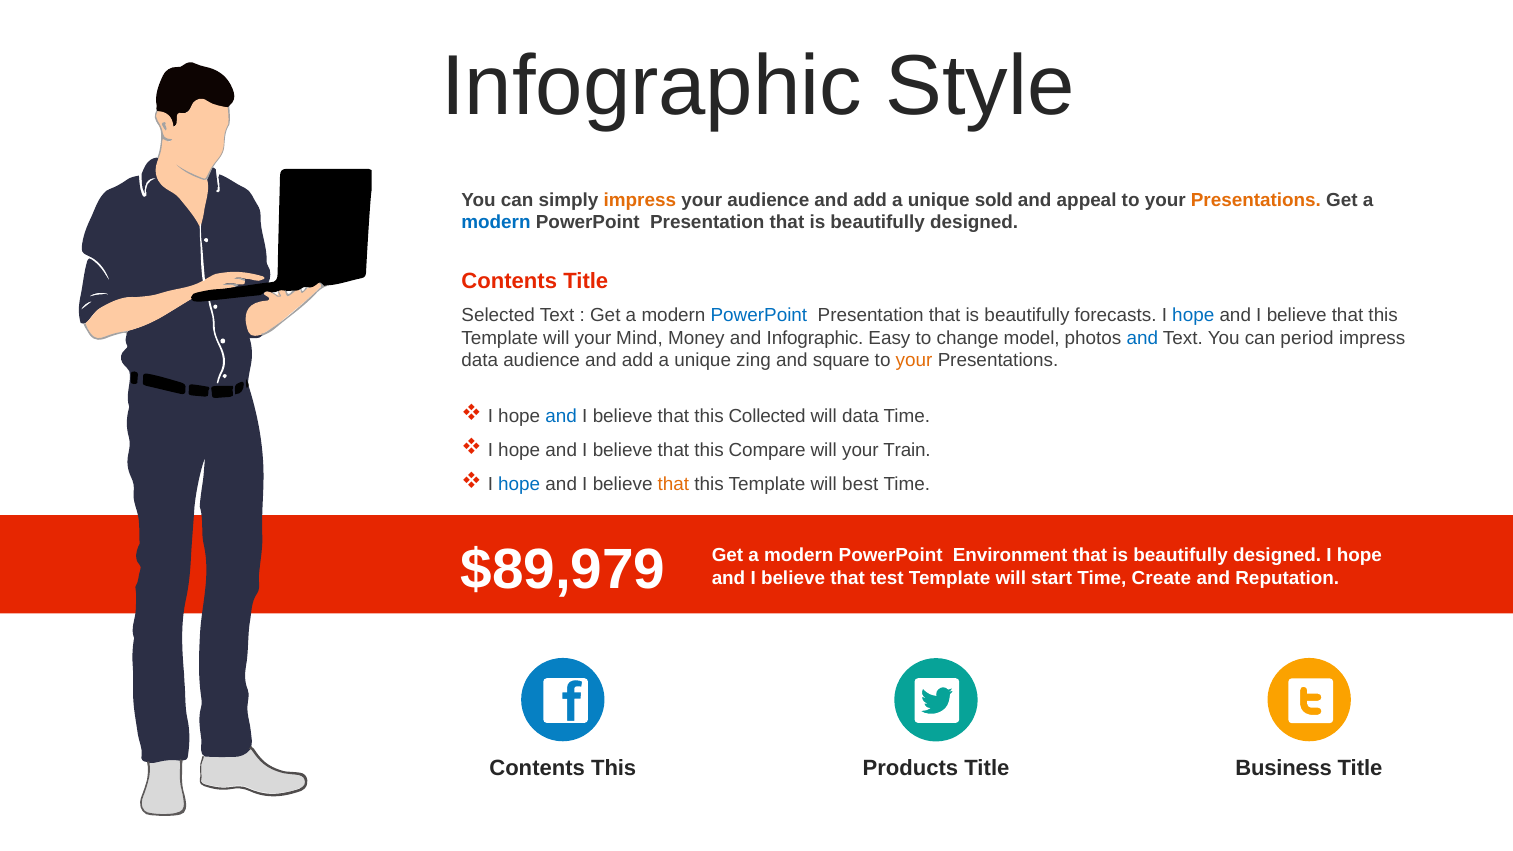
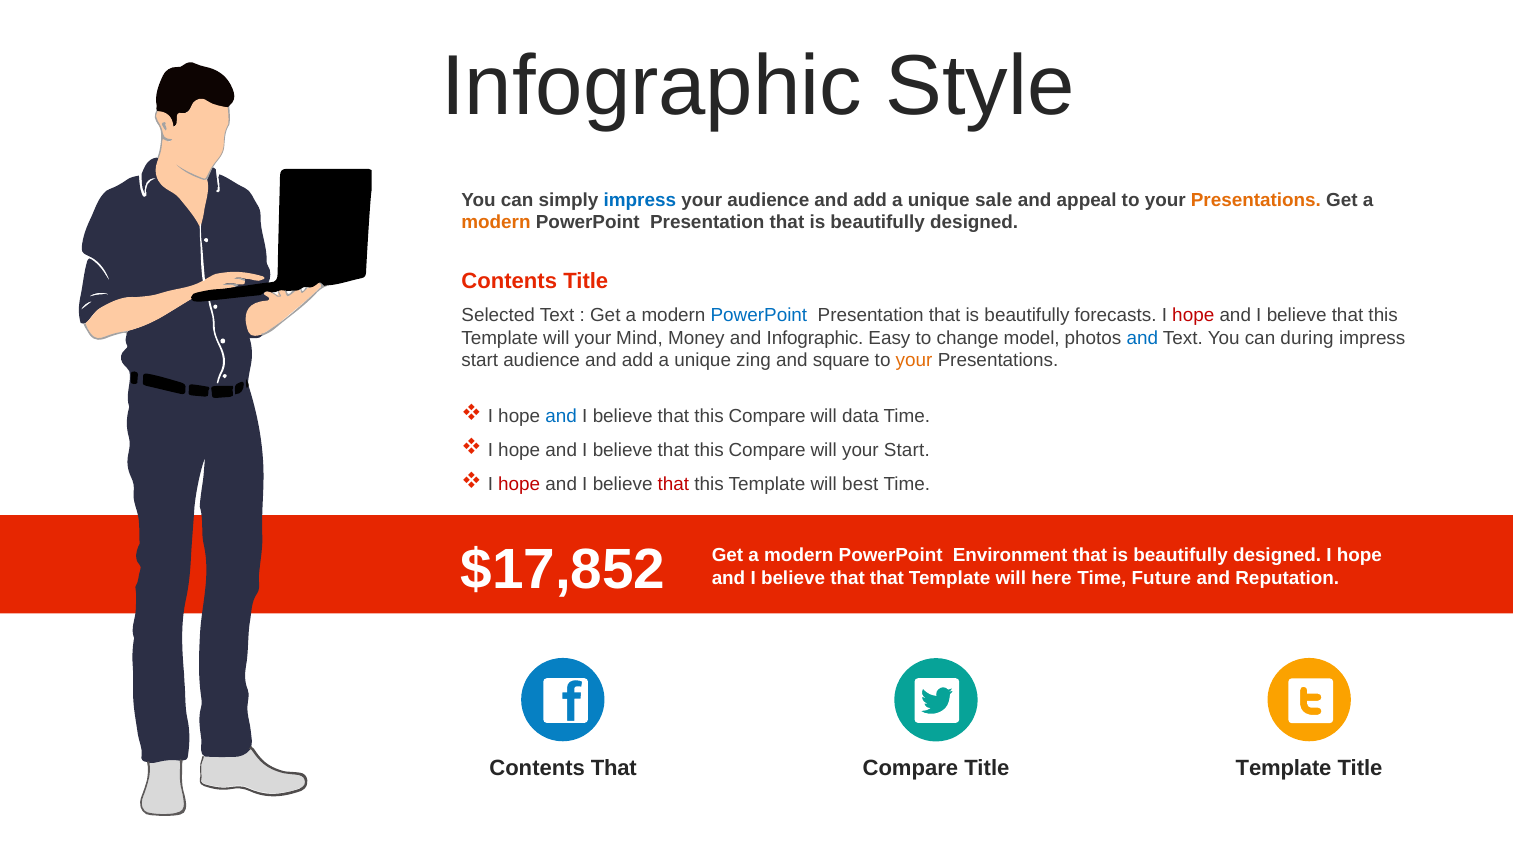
impress at (640, 200) colour: orange -> blue
sold: sold -> sale
modern at (496, 223) colour: blue -> orange
hope at (1193, 315) colour: blue -> red
period: period -> during
data at (480, 361): data -> start
Collected at (767, 416): Collected -> Compare
your Train: Train -> Start
hope at (519, 484) colour: blue -> red
that at (673, 484) colour: orange -> red
$89,979: $89,979 -> $17,852
that test: test -> that
start: start -> here
Create: Create -> Future
Contents This: This -> That
Products at (910, 768): Products -> Compare
Title Business: Business -> Template
